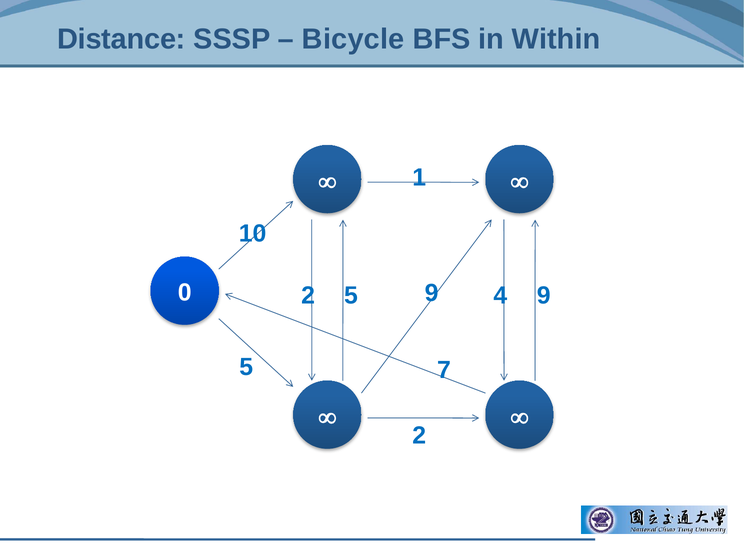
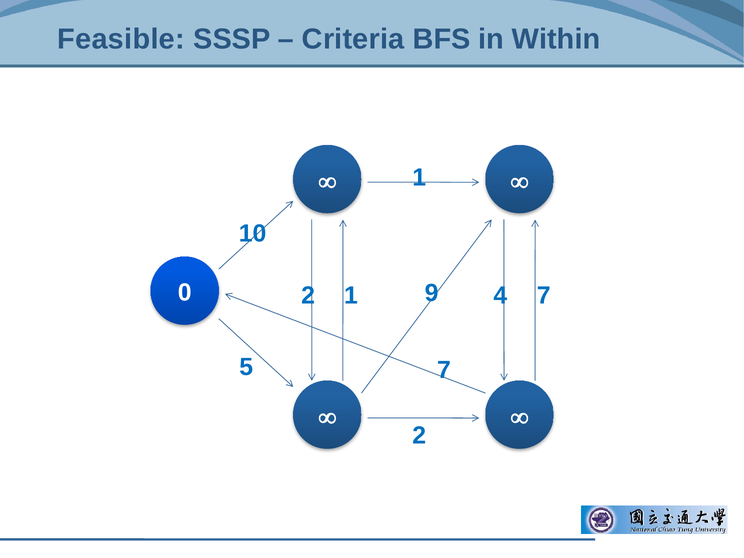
Distance: Distance -> Feasible
Bicycle: Bicycle -> Criteria
5 at (351, 296): 5 -> 1
4 9: 9 -> 7
